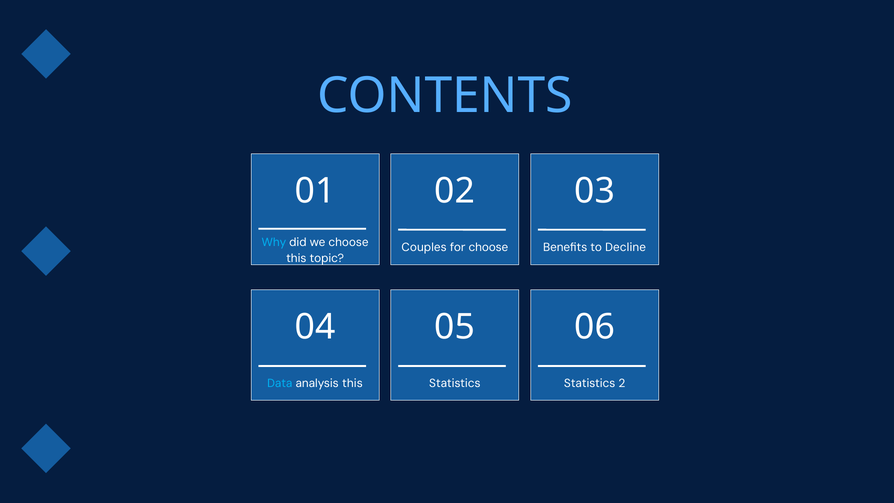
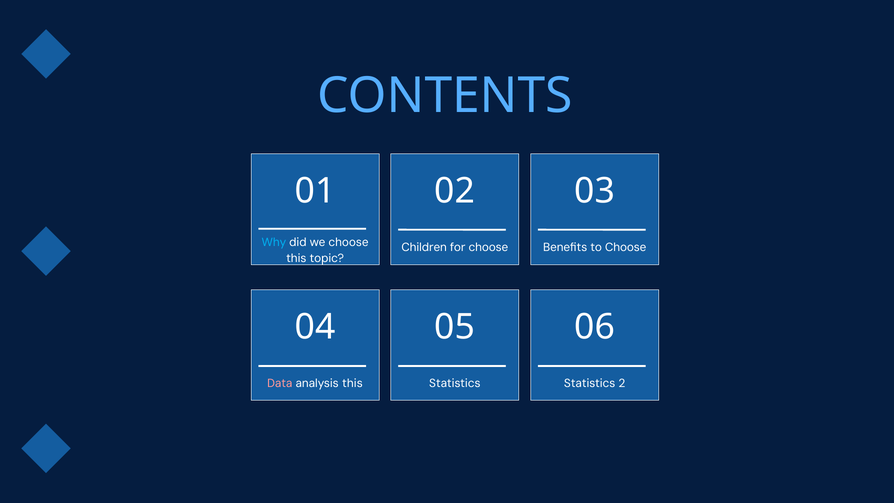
Couples: Couples -> Children
to Decline: Decline -> Choose
Data colour: light blue -> pink
